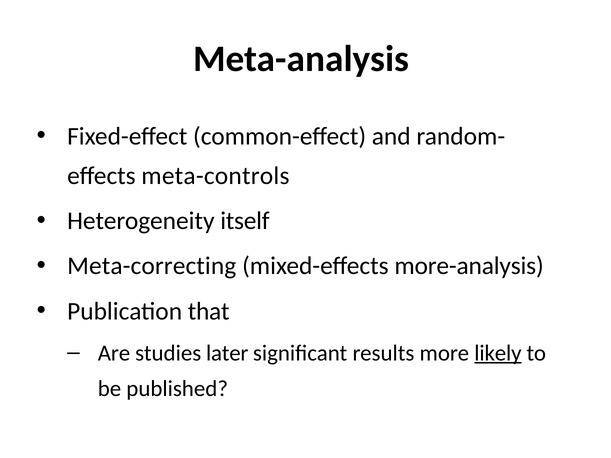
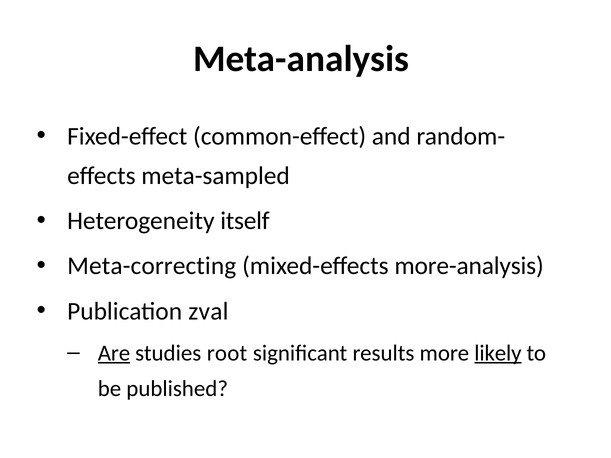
meta-controls: meta-controls -> meta-sampled
that: that -> zval
Are underline: none -> present
later: later -> root
